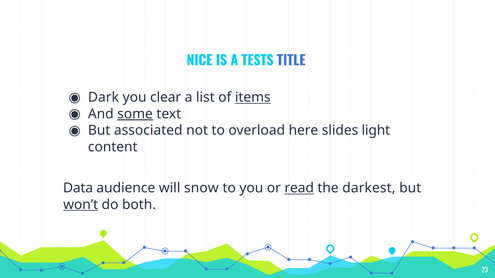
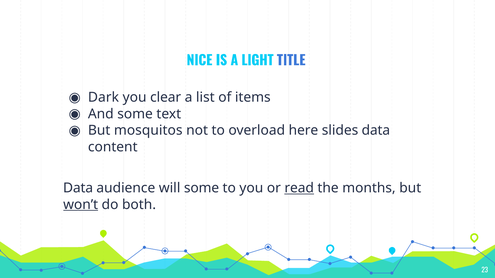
TESTS: TESTS -> LIGHT
items underline: present -> none
some at (135, 114) underline: present -> none
associated: associated -> mosquitos
slides light: light -> data
will snow: snow -> some
darkest: darkest -> months
